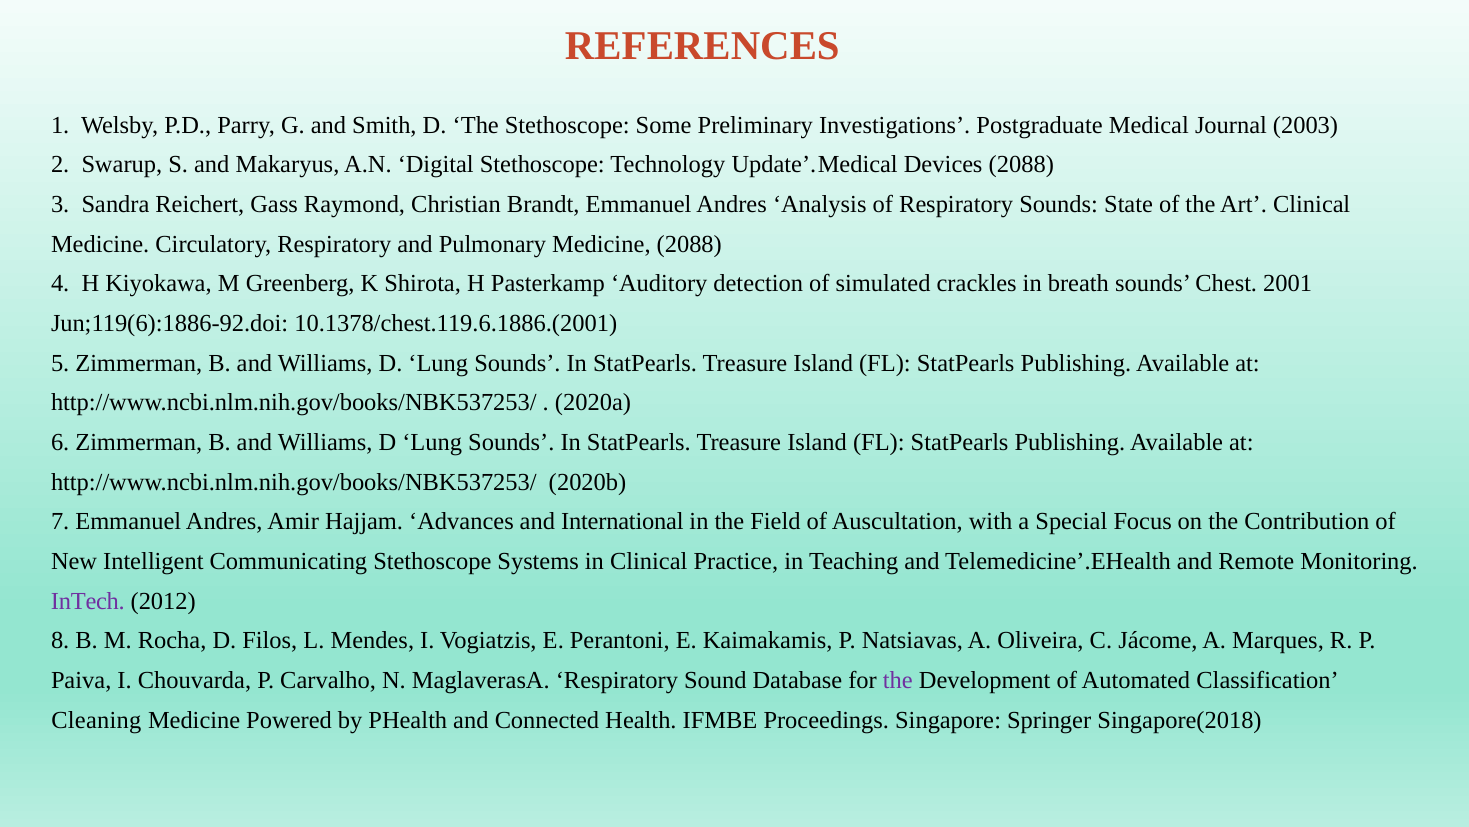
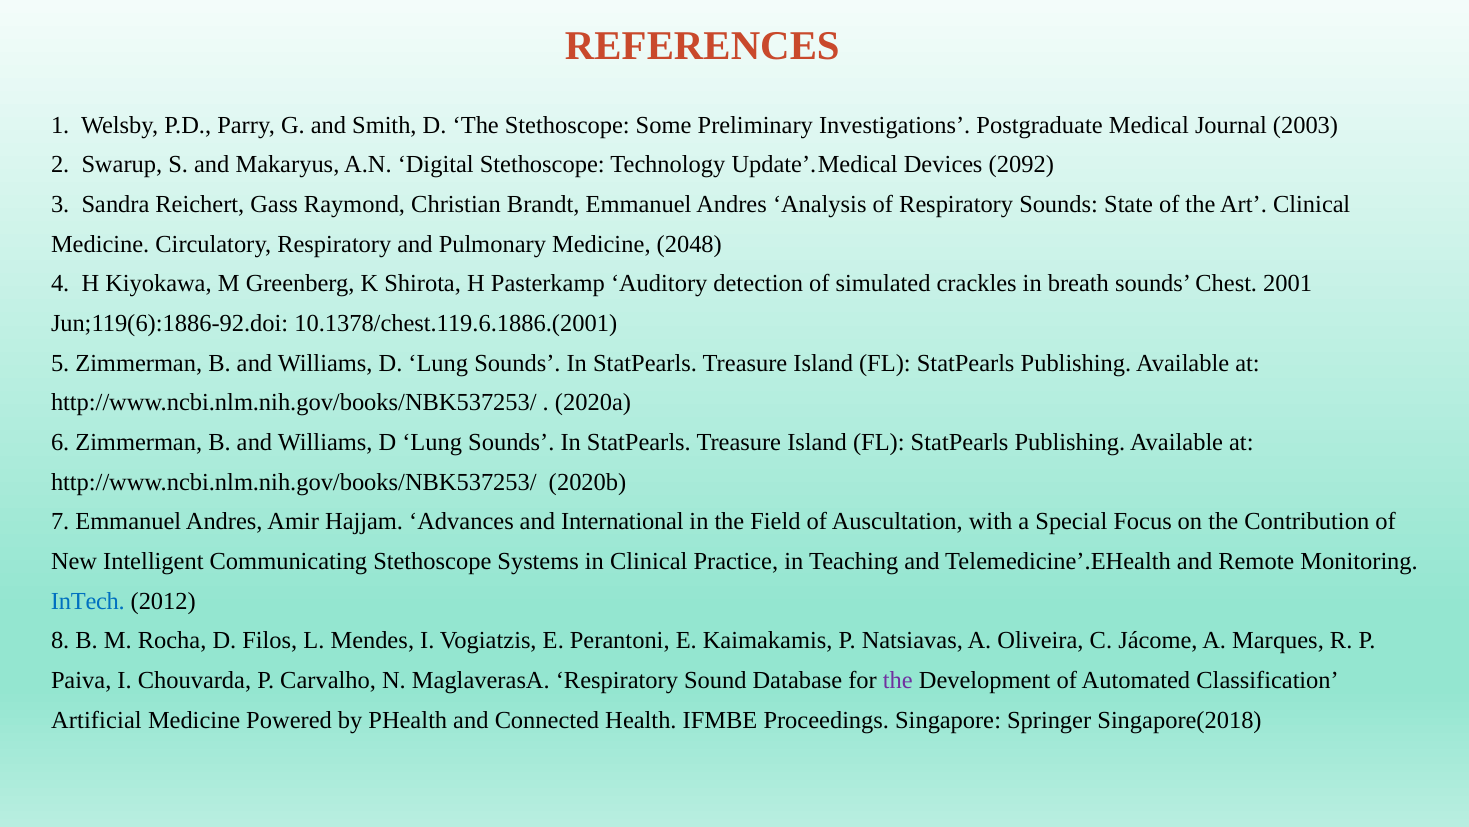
Devices 2088: 2088 -> 2092
Medicine 2088: 2088 -> 2048
InTech colour: purple -> blue
Cleaning: Cleaning -> Artificial
